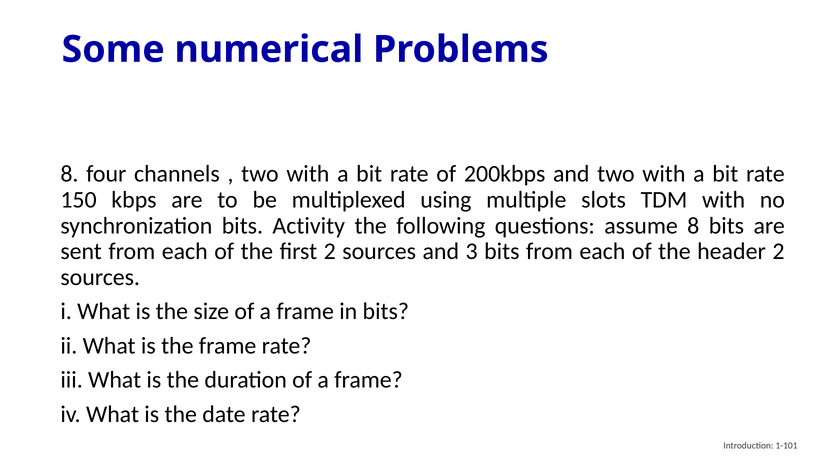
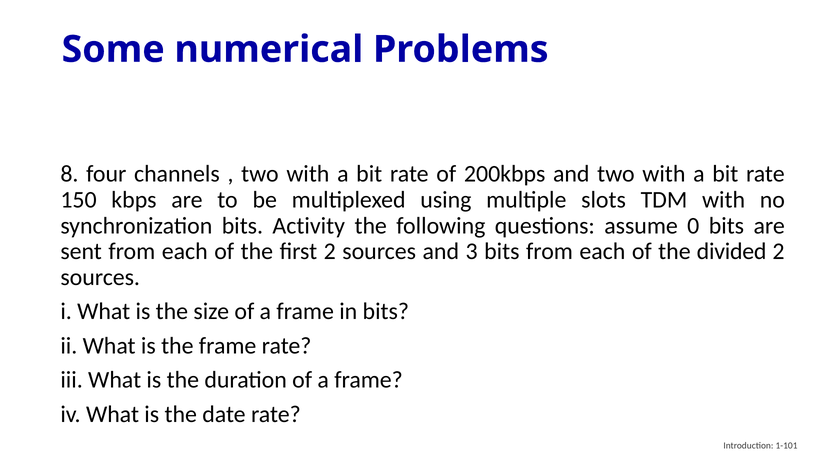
assume 8: 8 -> 0
header: header -> divided
